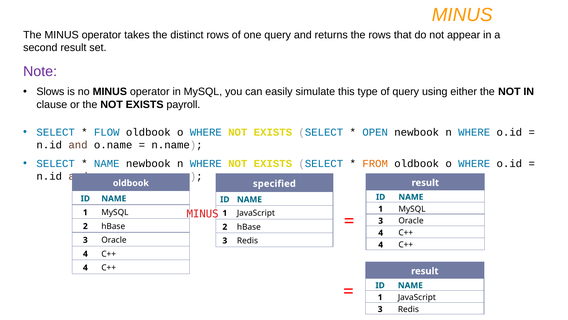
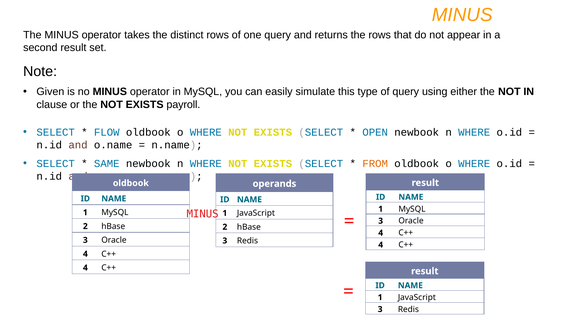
Note colour: purple -> black
Slows: Slows -> Given
NAME at (107, 163): NAME -> SAME
specified: specified -> operands
